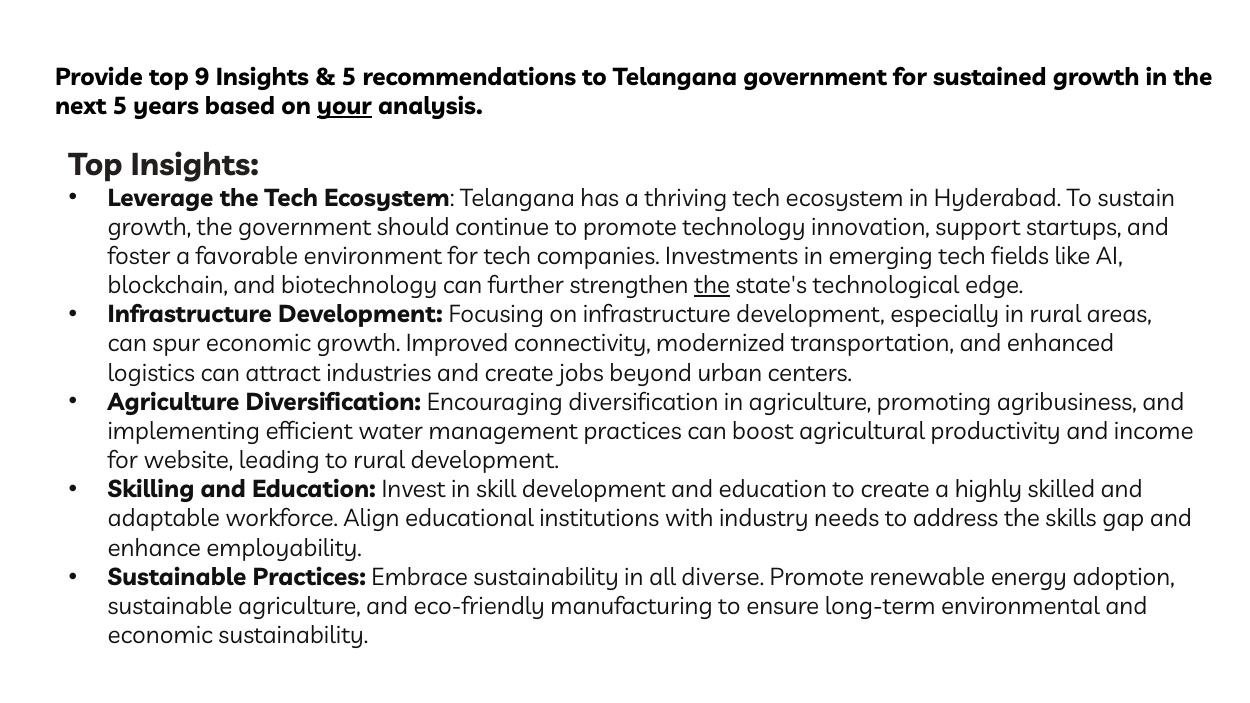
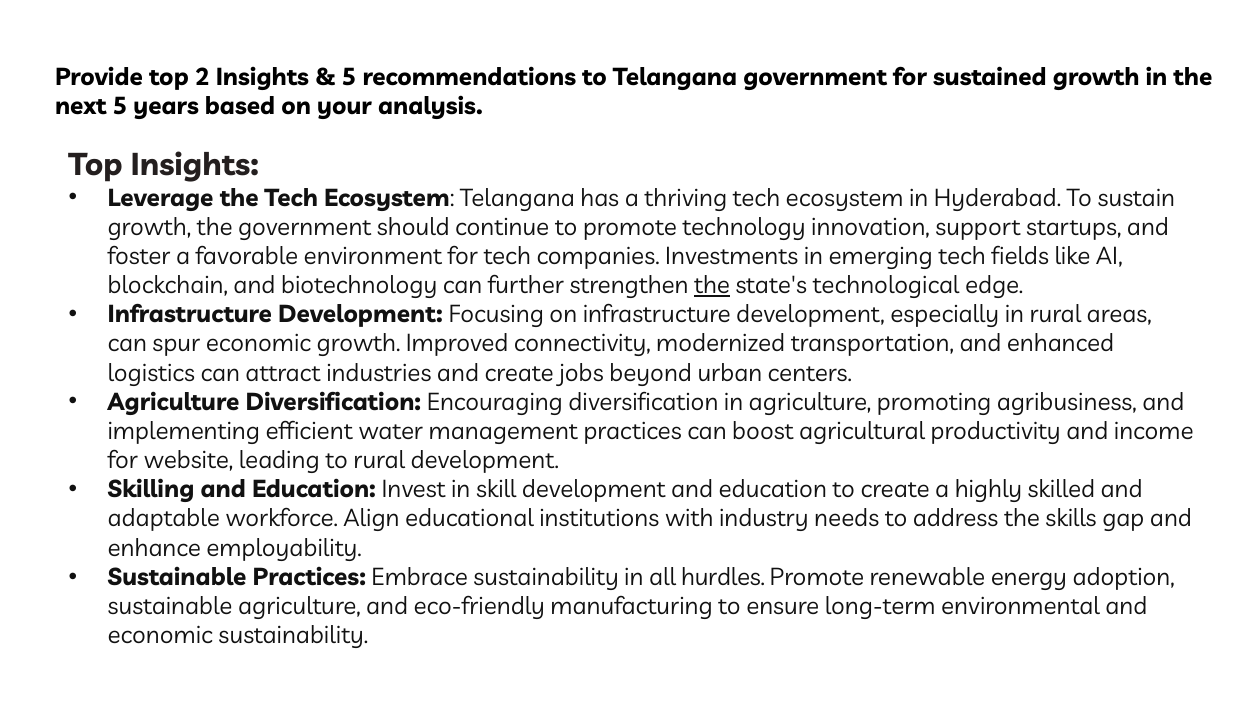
9: 9 -> 2
your underline: present -> none
diverse: diverse -> hurdles
